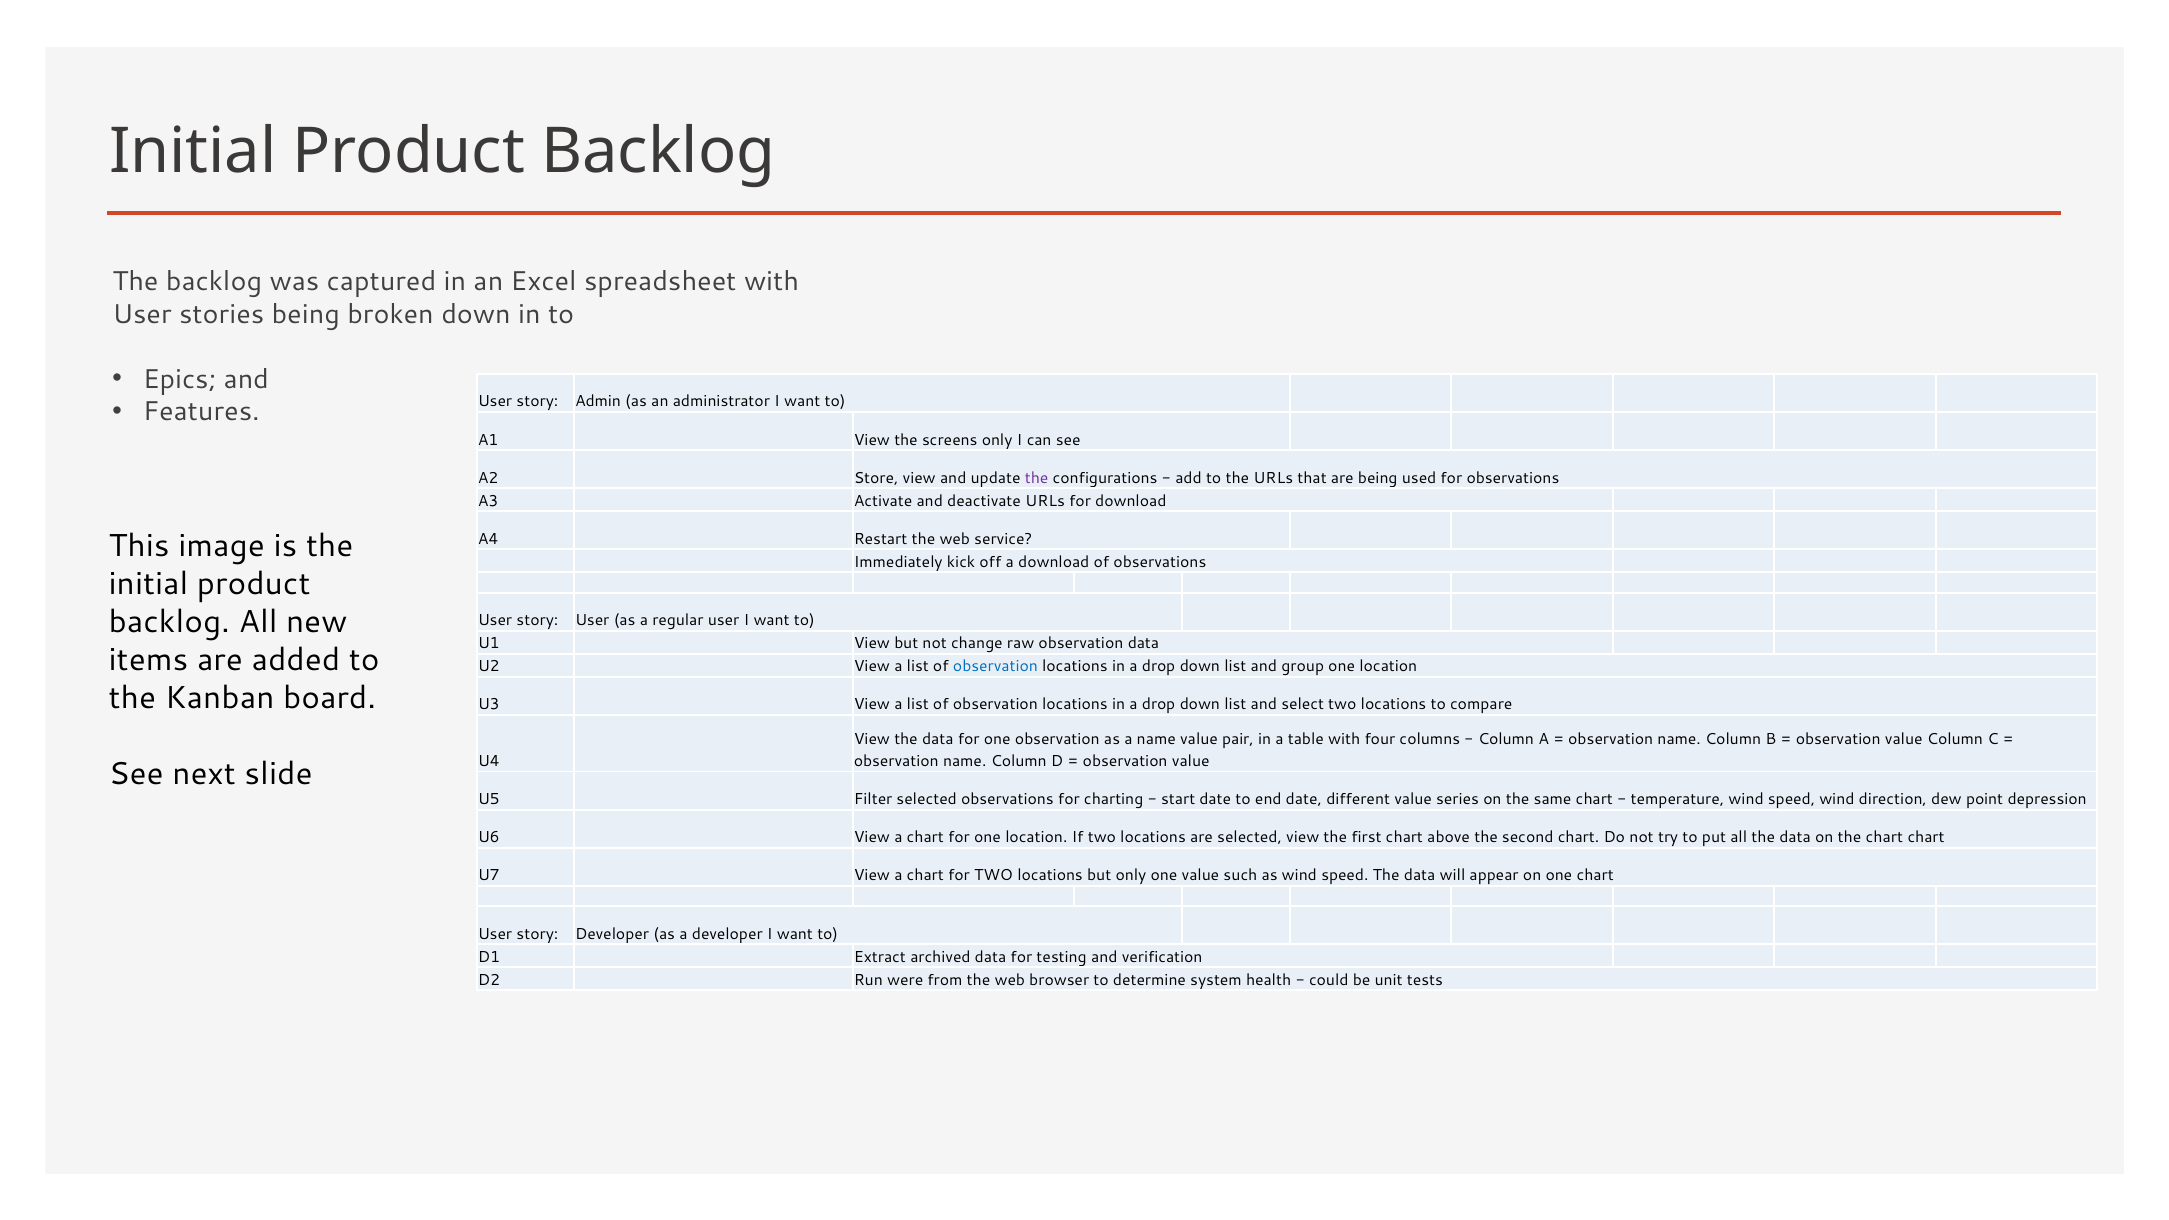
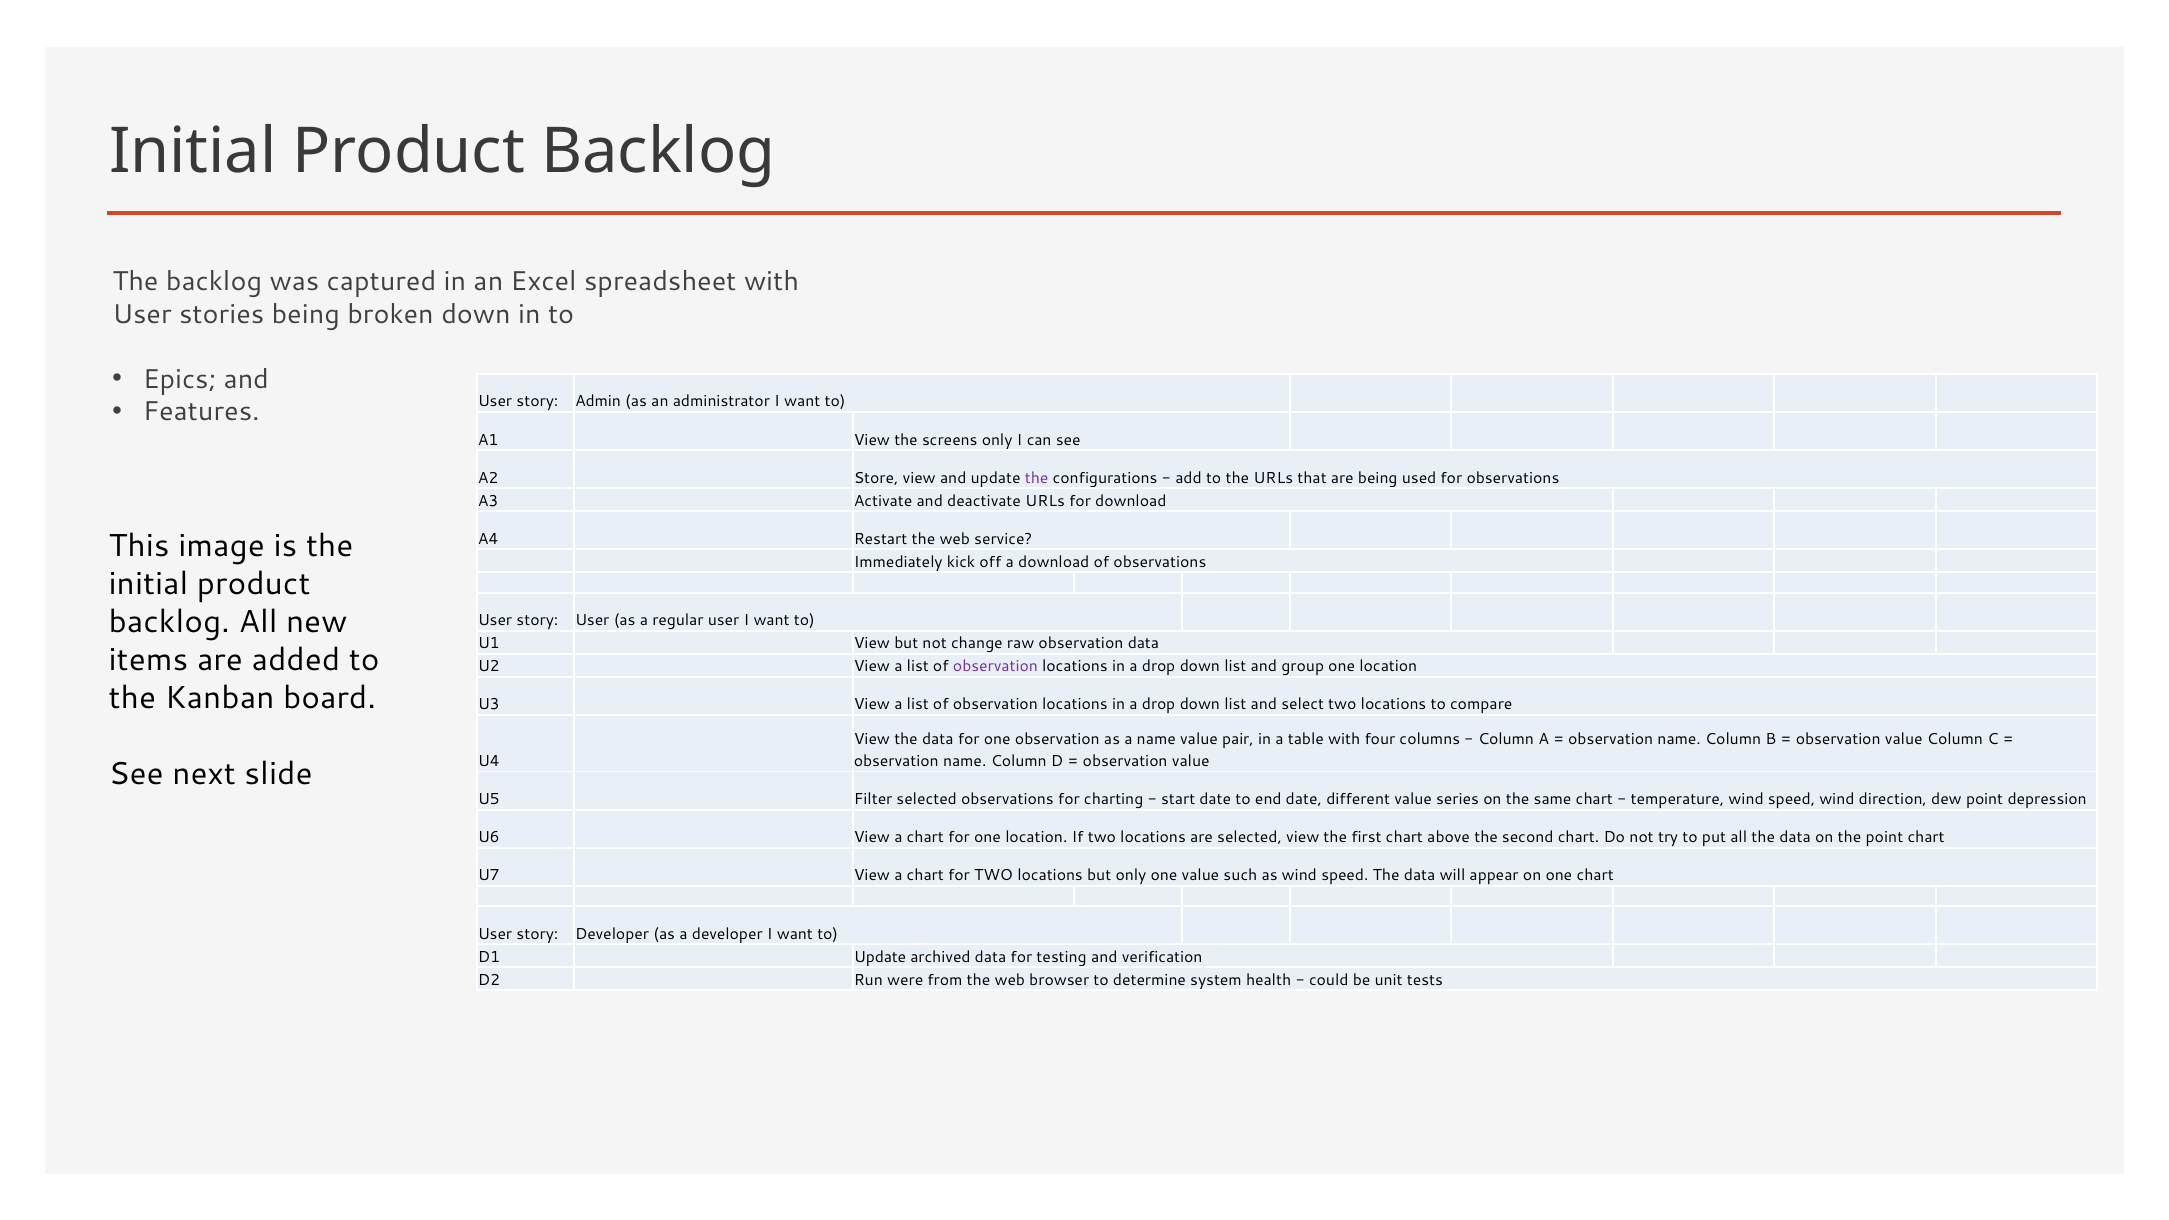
observation at (995, 666) colour: blue -> purple
the chart: chart -> point
D1 Extract: Extract -> Update
